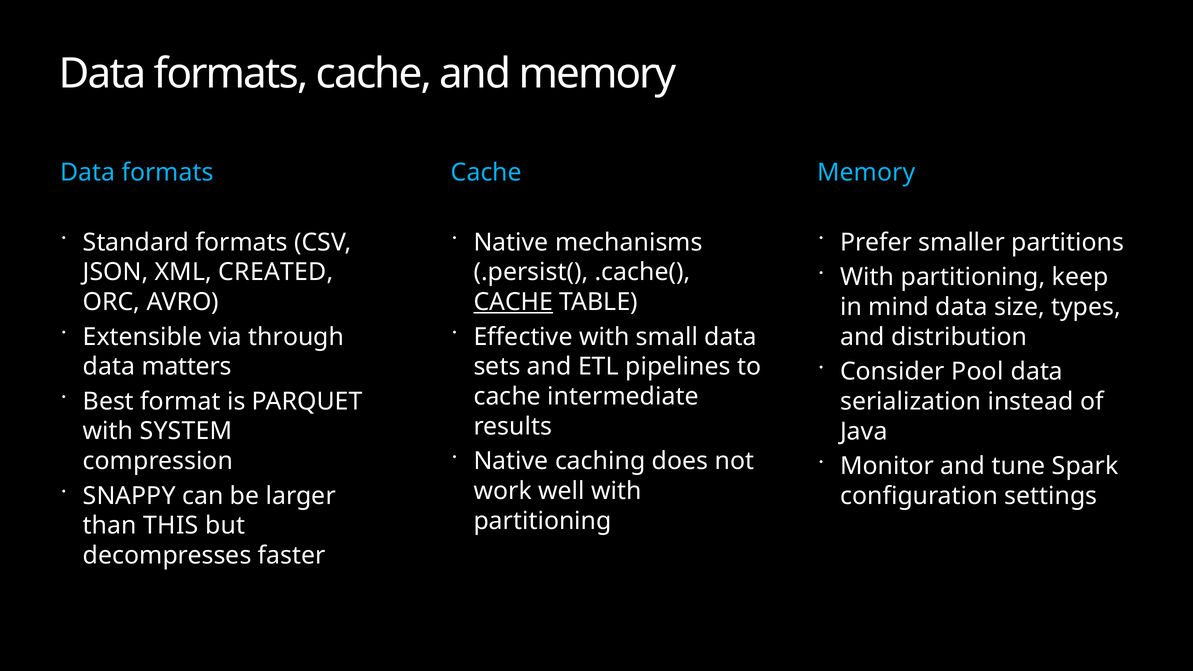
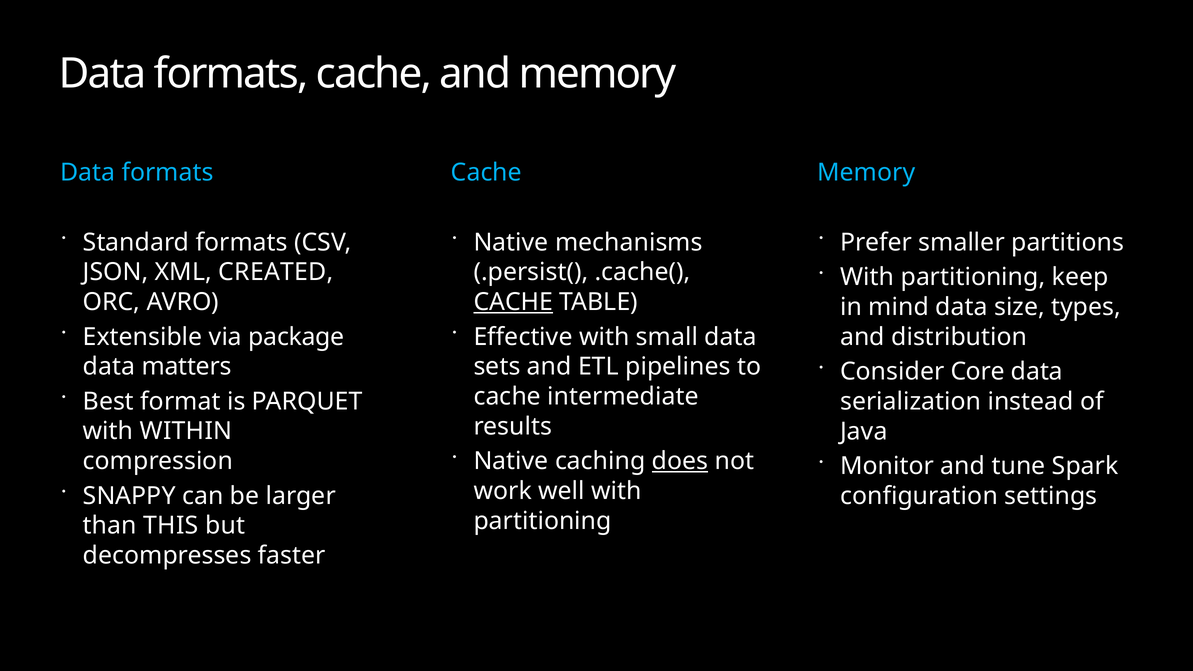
through: through -> package
Pool: Pool -> Core
SYSTEM: SYSTEM -> WITHIN
does underline: none -> present
